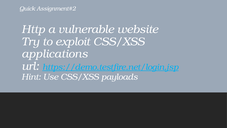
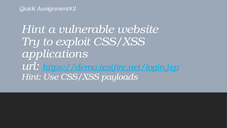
Http at (33, 29): Http -> Hint
